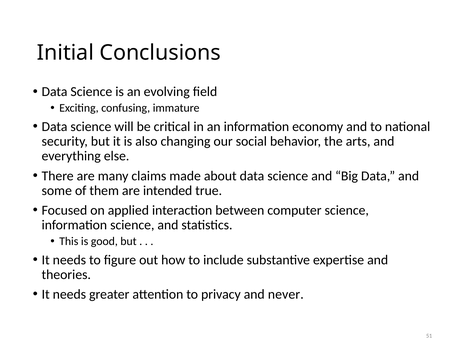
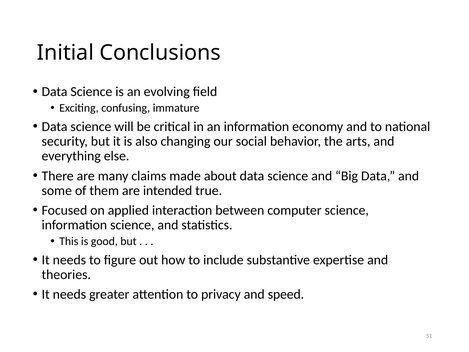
never: never -> speed
